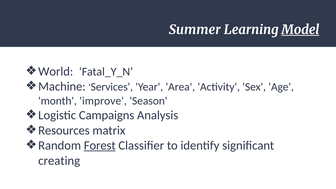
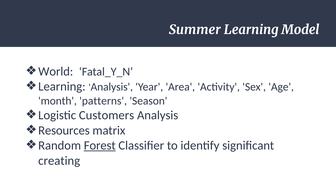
Model underline: present -> none
Machine at (62, 87): Machine -> Learning
Services at (112, 87): Services -> Analysis
improve: improve -> patterns
Campaigns: Campaigns -> Customers
